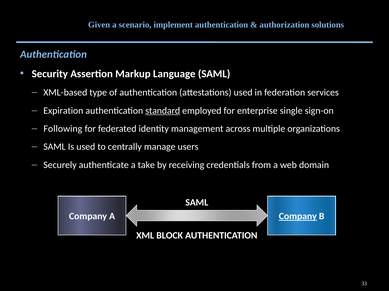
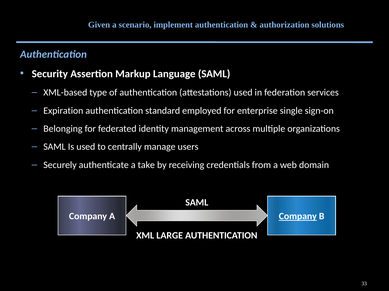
standard underline: present -> none
Following: Following -> Belonging
BLOCK: BLOCK -> LARGE
